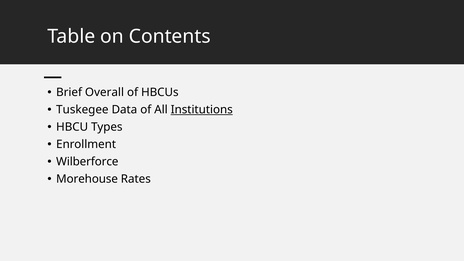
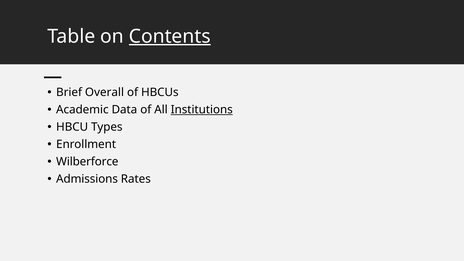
Contents underline: none -> present
Tuskegee: Tuskegee -> Academic
Morehouse: Morehouse -> Admissions
